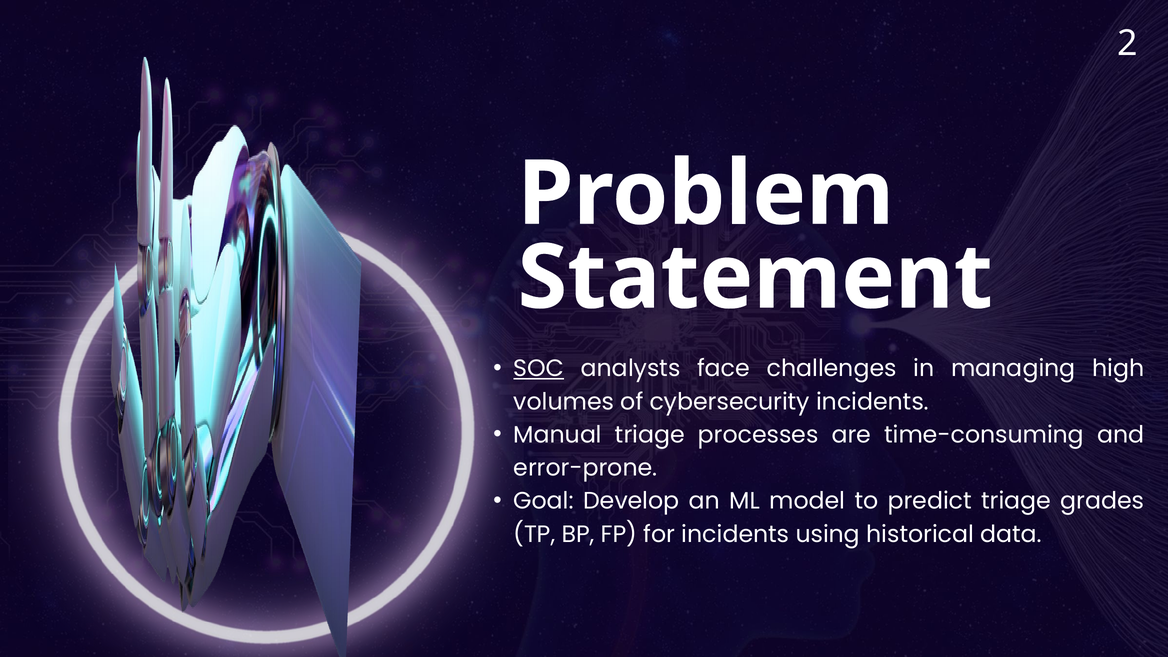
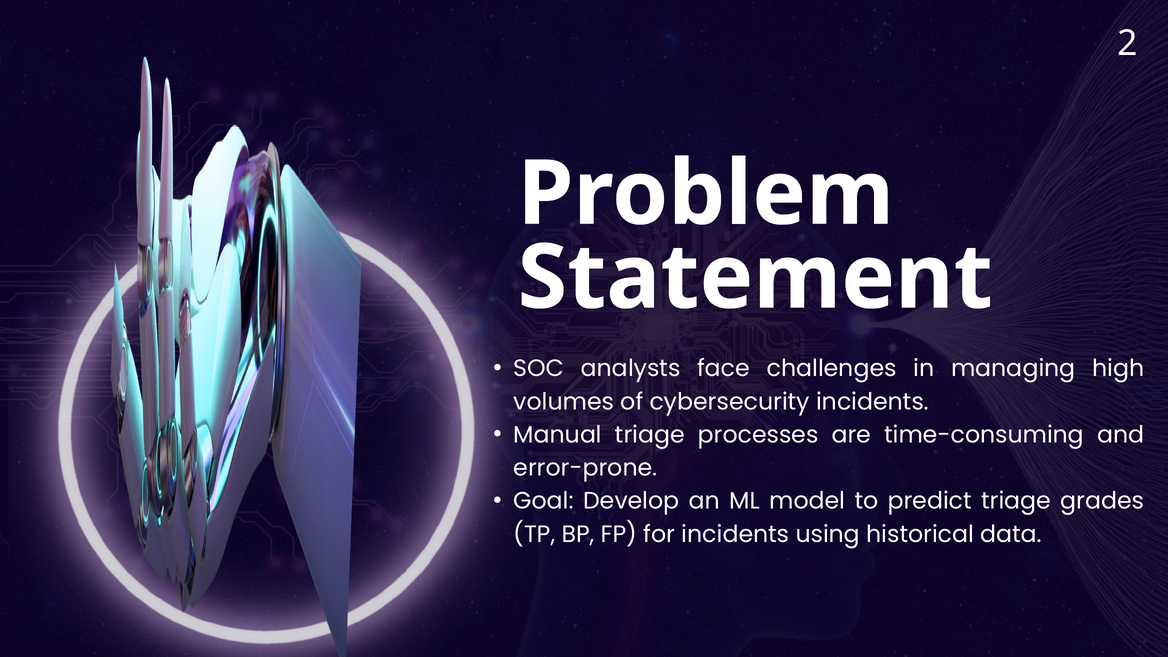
SOC underline: present -> none
